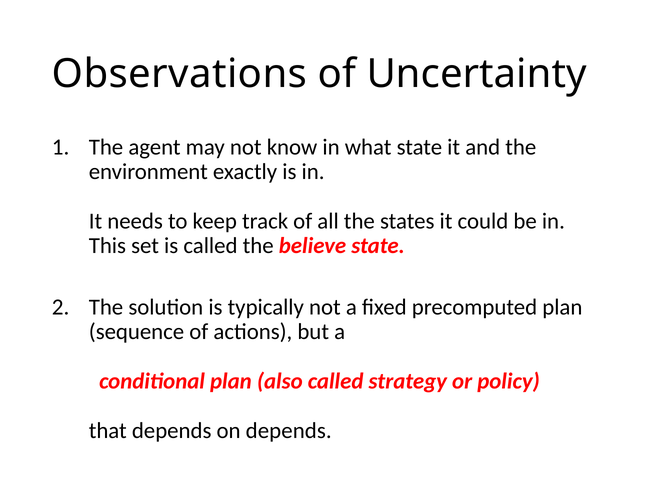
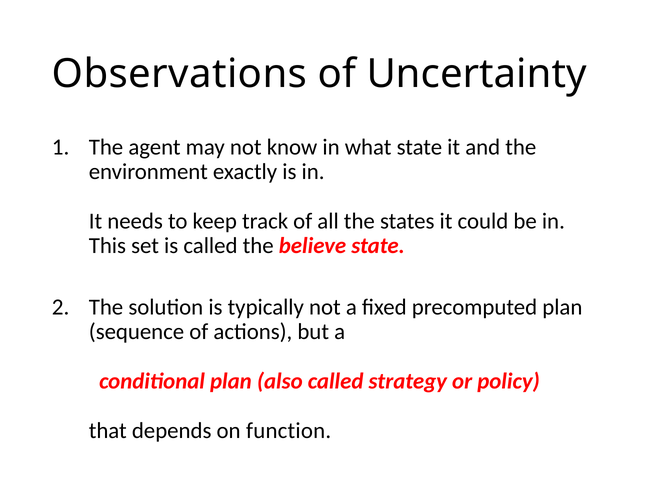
on depends: depends -> function
